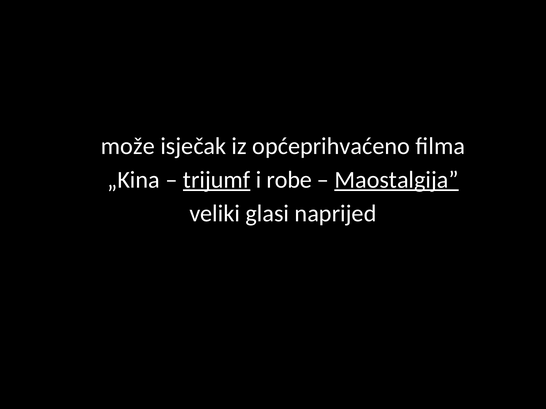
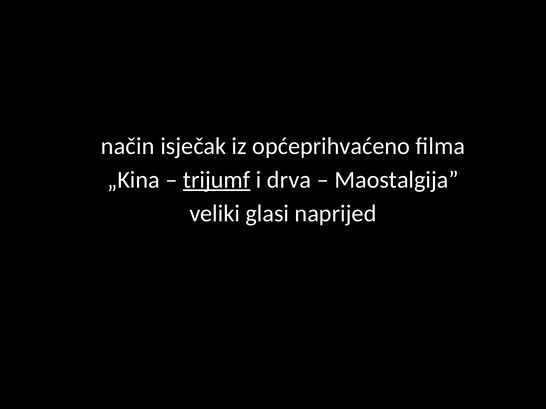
može: može -> način
robe: robe -> drva
Maostalgija underline: present -> none
